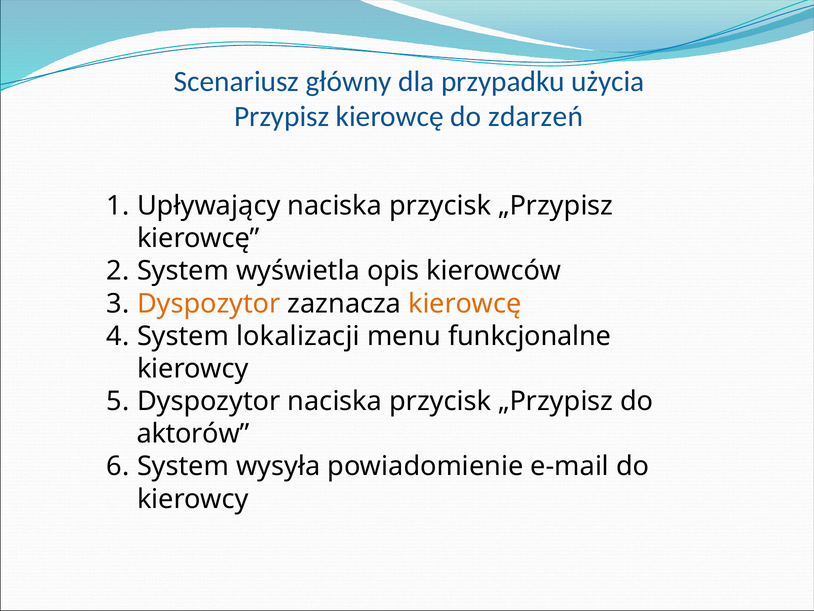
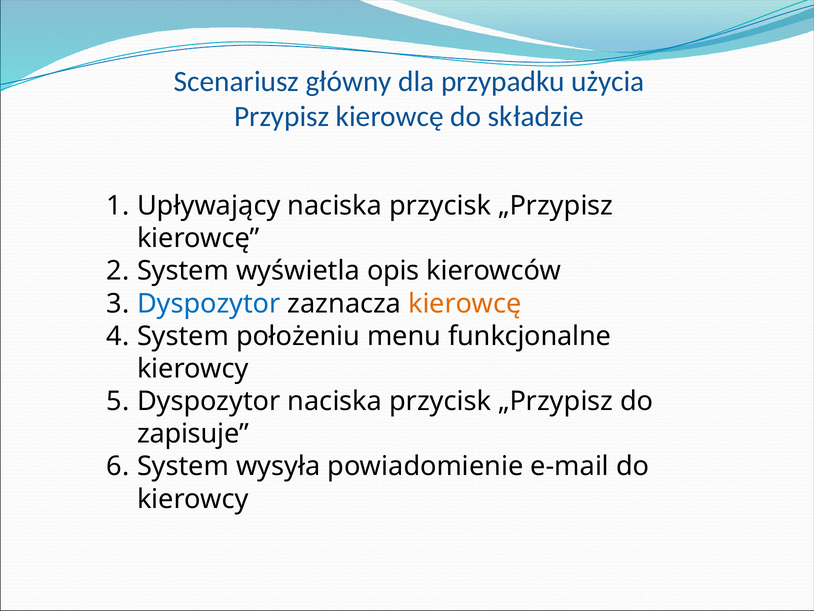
zdarzeń: zdarzeń -> składzie
Dyspozytor at (209, 303) colour: orange -> blue
lokalizacji: lokalizacji -> położeniu
aktorów: aktorów -> zapisuje
